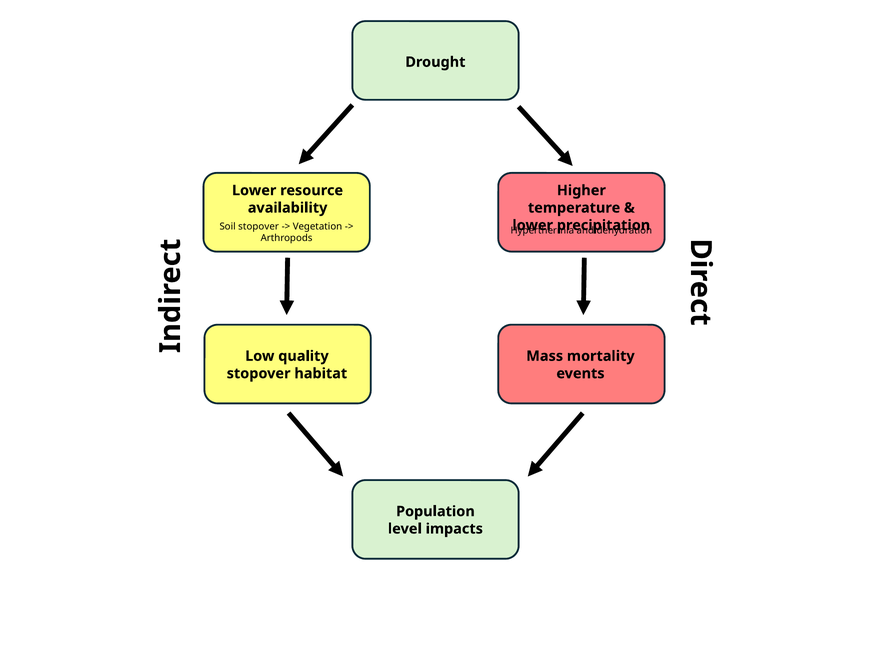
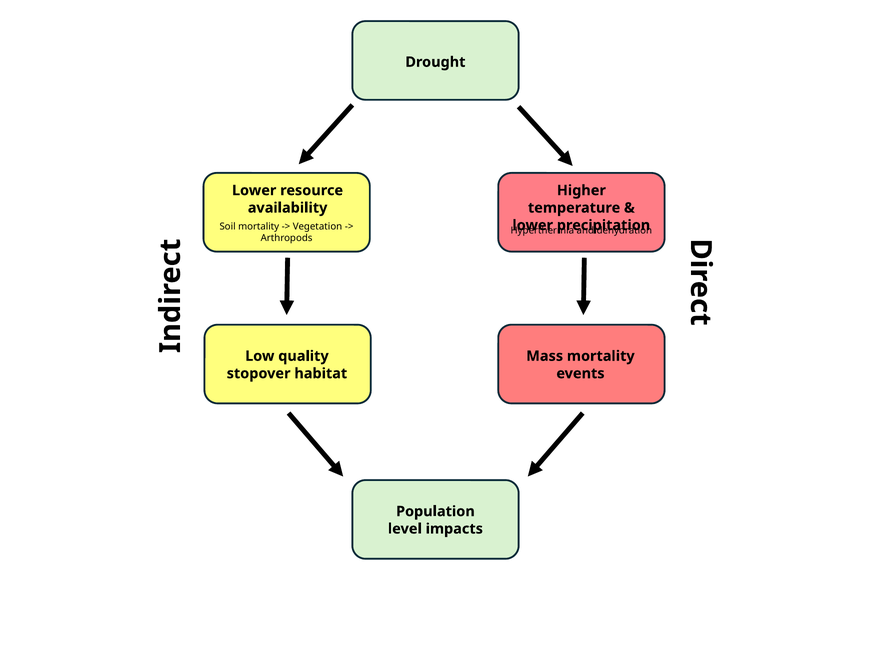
Soil stopover: stopover -> mortality
